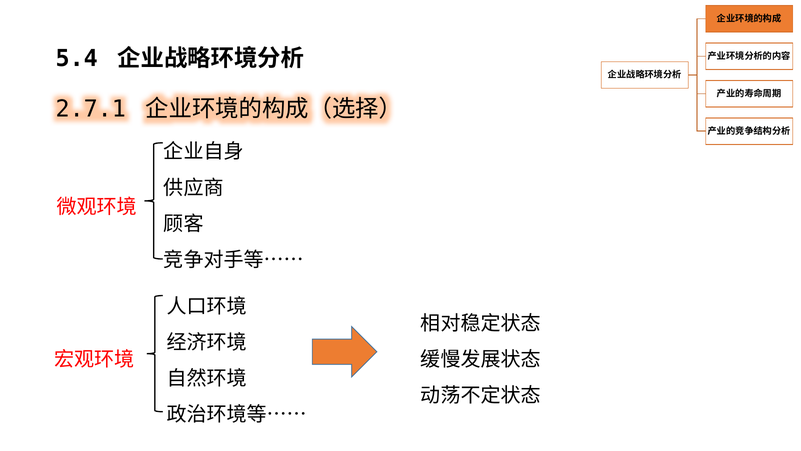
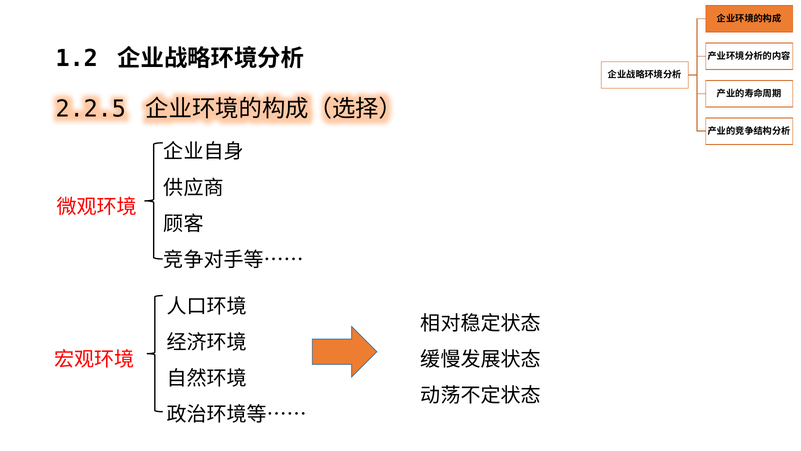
5.4: 5.4 -> 1.2
2.7.1: 2.7.1 -> 2.2.5
